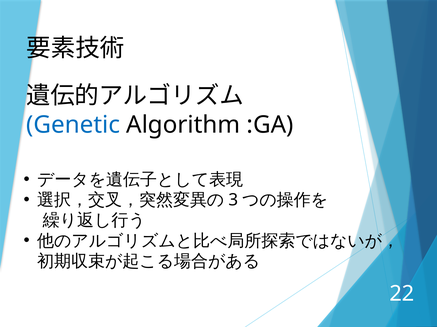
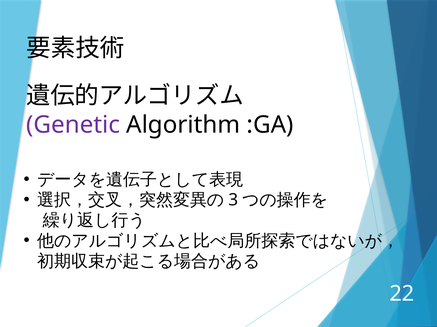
Genetic colour: blue -> purple
